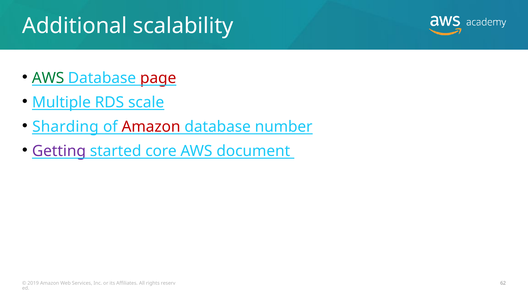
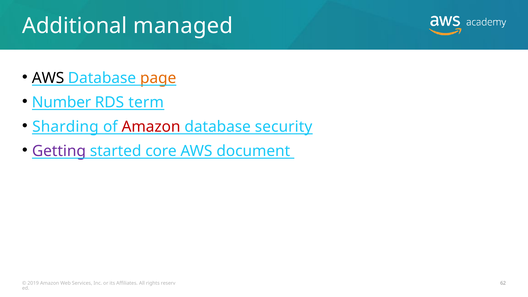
scalability: scalability -> managed
AWS at (48, 78) colour: green -> black
page colour: red -> orange
Multiple: Multiple -> Number
scale: scale -> term
number: number -> security
